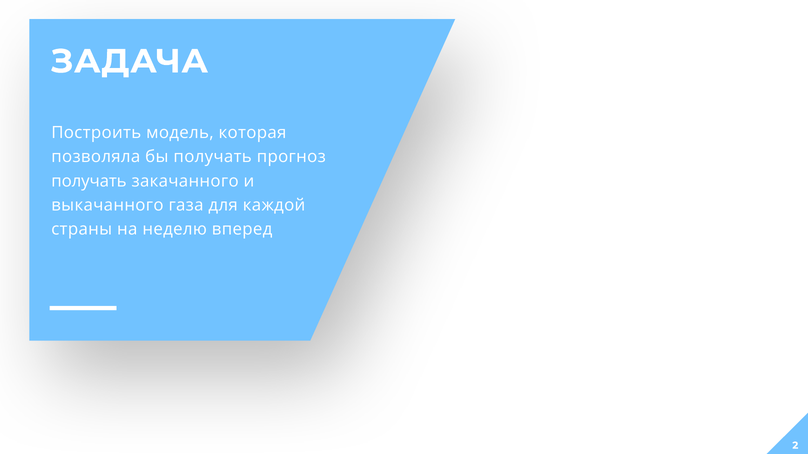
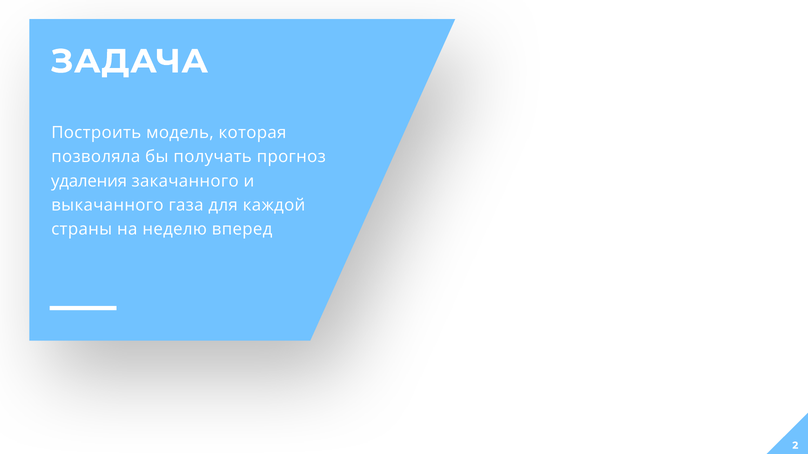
получать at (89, 181): получать -> удаления
